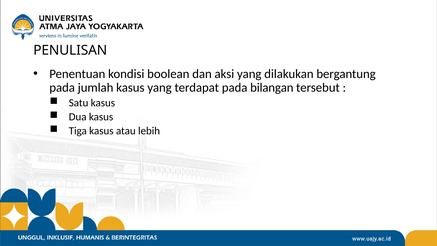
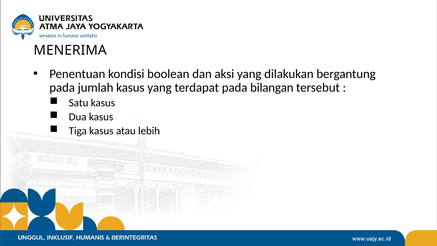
PENULISAN: PENULISAN -> MENERIMA
